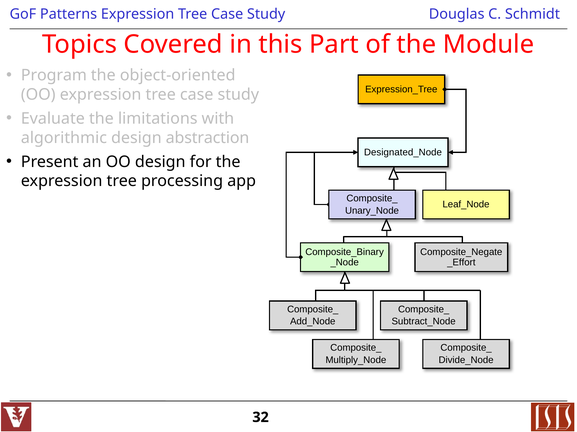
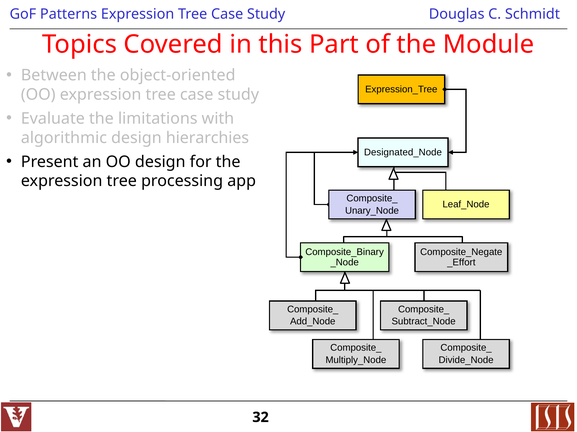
Program: Program -> Between
abstraction: abstraction -> hierarchies
